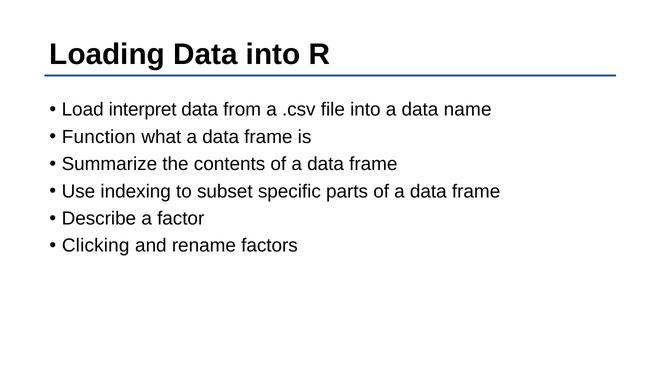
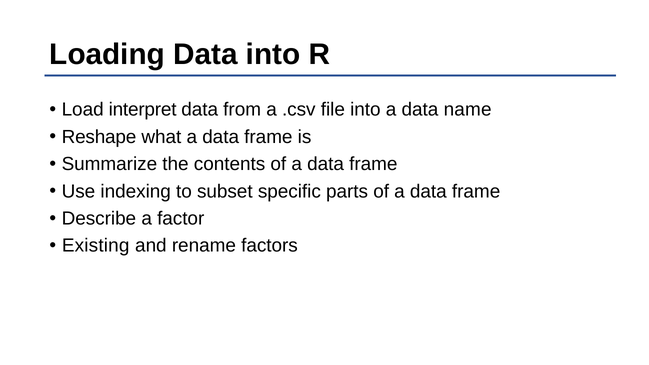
Function: Function -> Reshape
Clicking: Clicking -> Existing
